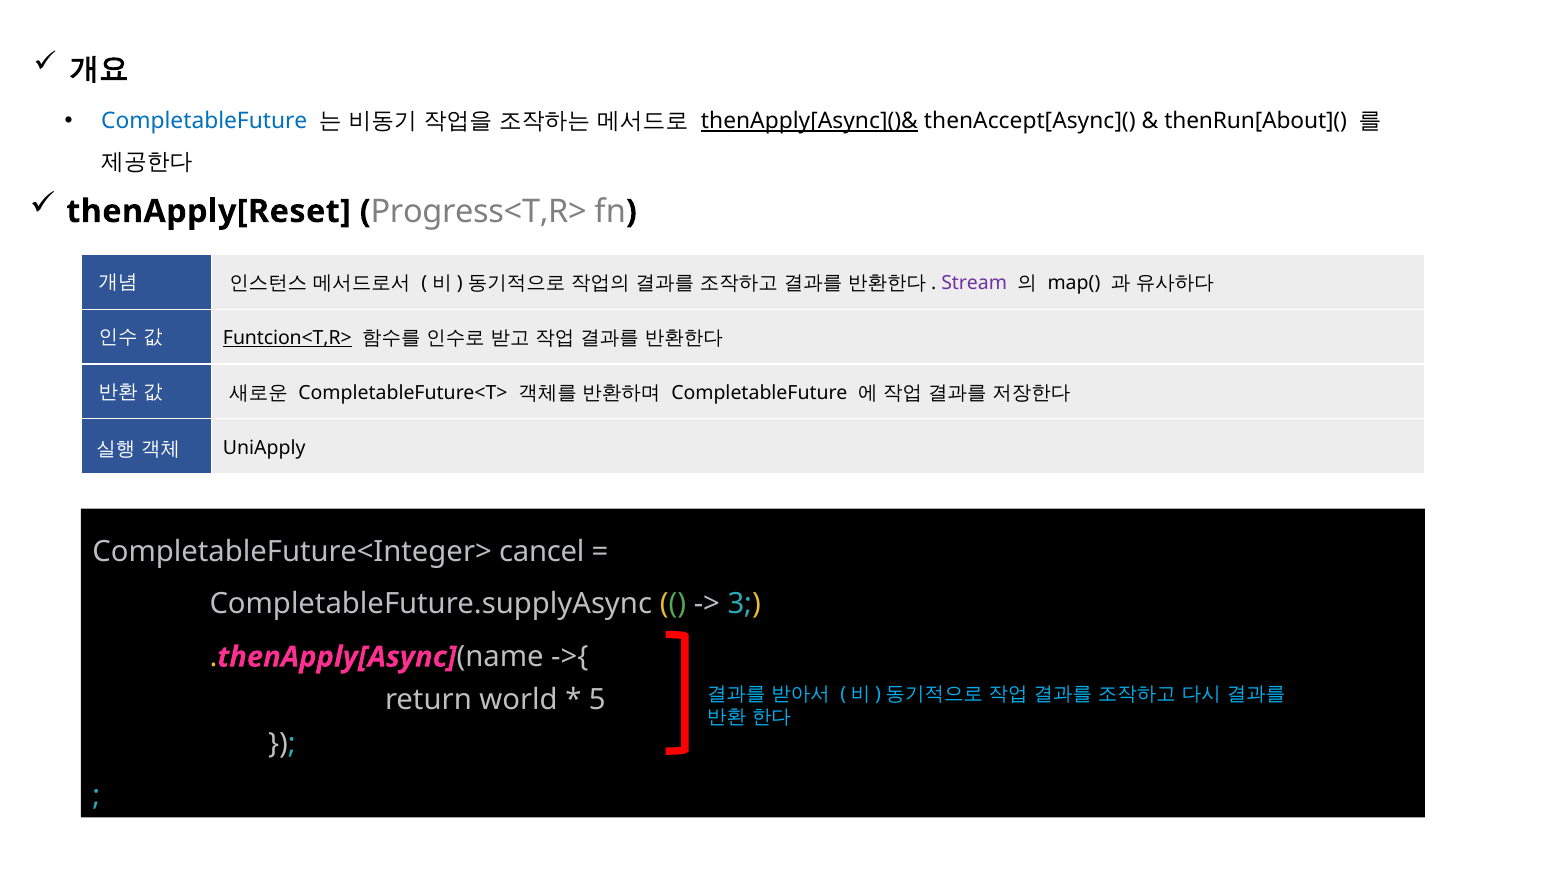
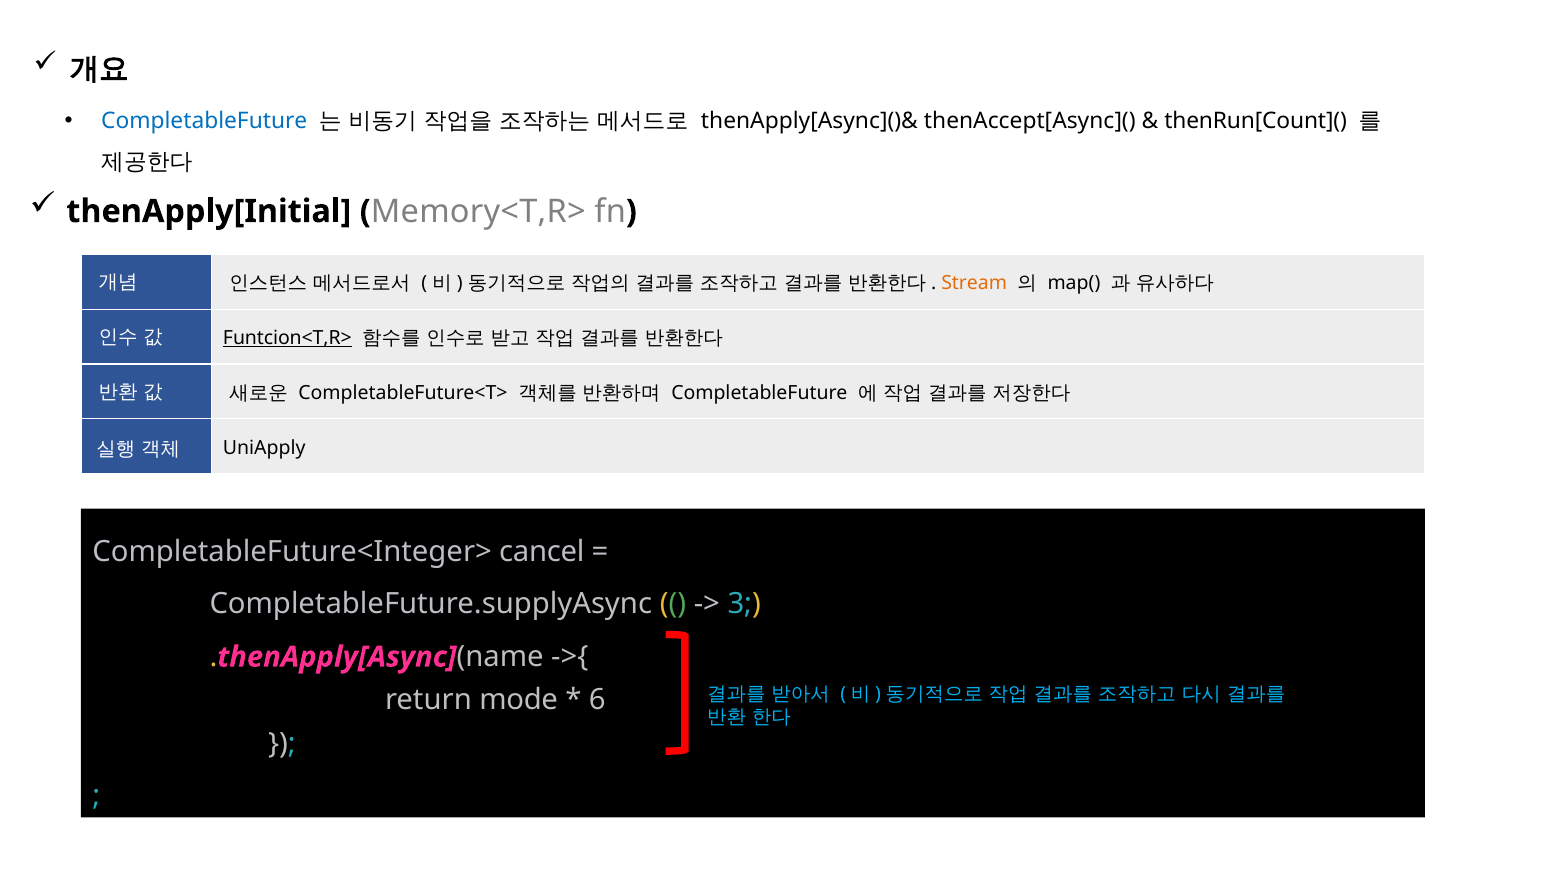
thenApply[Async]()& underline: present -> none
thenRun[About](: thenRun[About]( -> thenRun[Count](
thenApply[Reset: thenApply[Reset -> thenApply[Initial
Progress<T,R>: Progress<T,R> -> Memory<T,R>
Stream colour: purple -> orange
world: world -> mode
5: 5 -> 6
